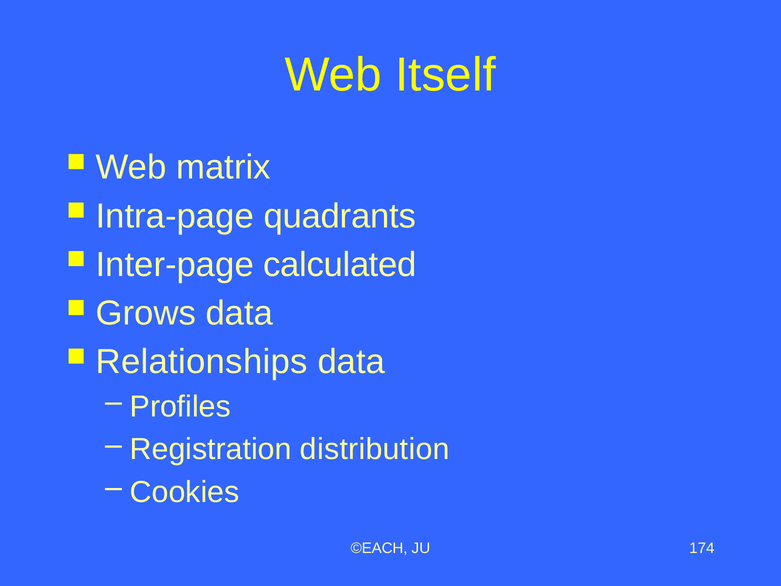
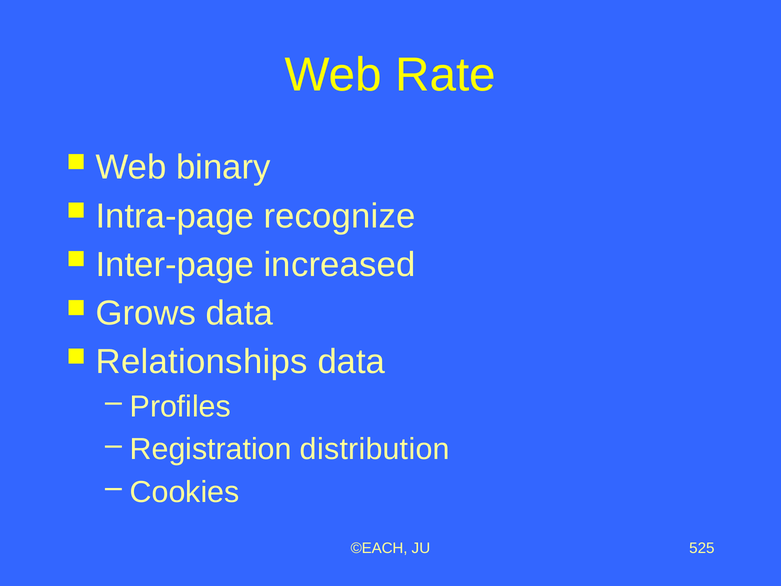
Itself: Itself -> Rate
matrix: matrix -> binary
quadrants: quadrants -> recognize
calculated: calculated -> increased
174: 174 -> 525
